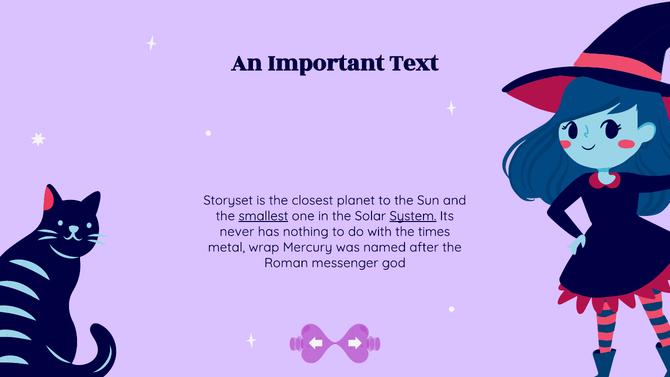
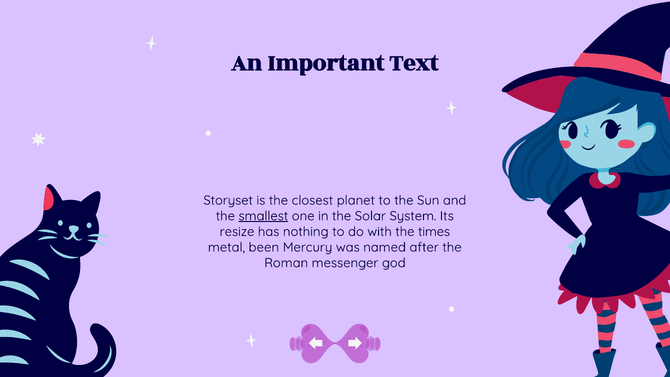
System underline: present -> none
never: never -> resize
wrap: wrap -> been
